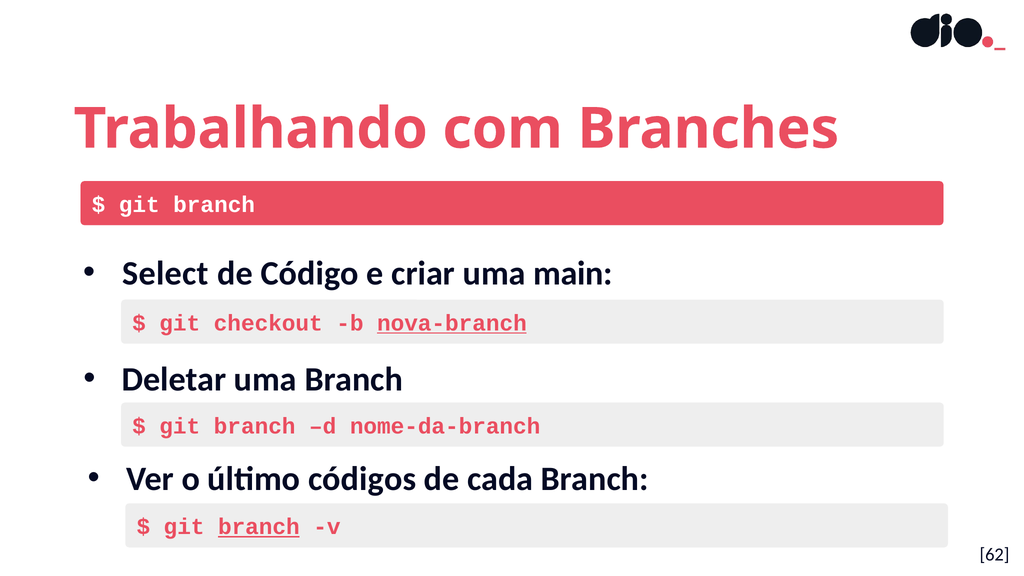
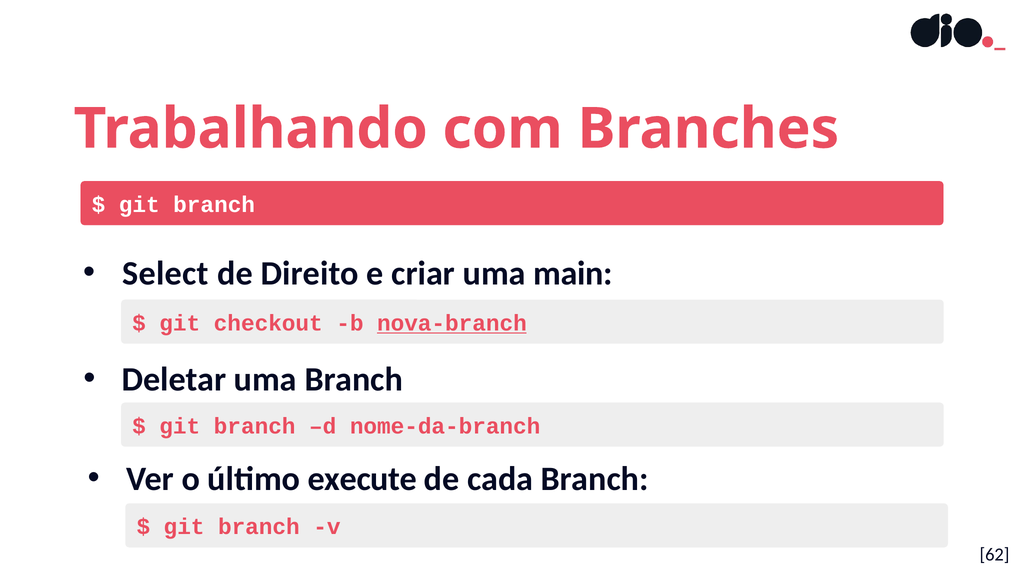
Código: Código -> Direito
códigos: códigos -> execute
branch at (259, 527) underline: present -> none
